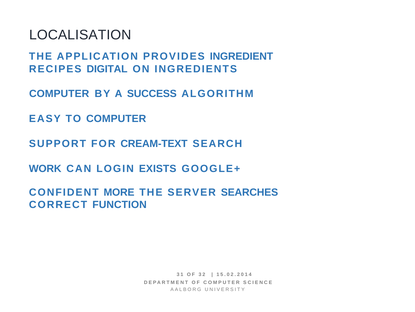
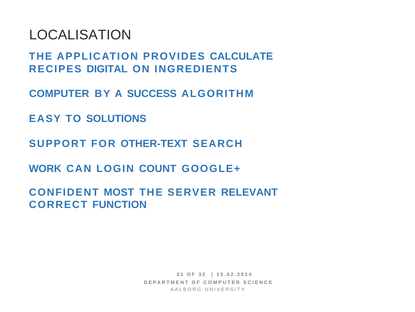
INGREDIENT: INGREDIENT -> CALCULATE
TO COMPUTER: COMPUTER -> SOLUTIONS
CREAM-TEXT: CREAM-TEXT -> OTHER-TEXT
EXISTS: EXISTS -> COUNT
MORE: MORE -> MOST
SEARCHES: SEARCHES -> RELEVANT
